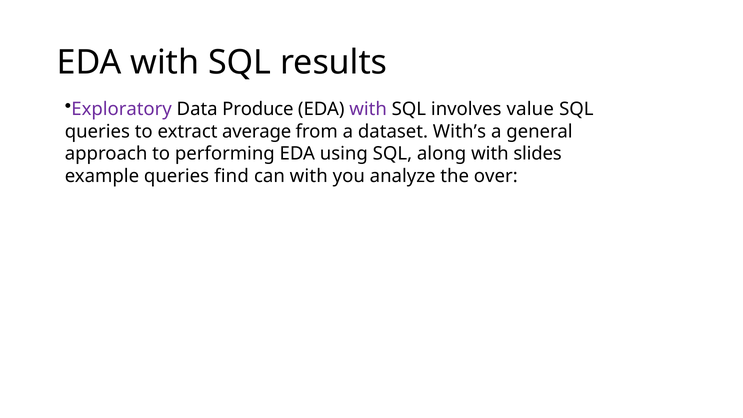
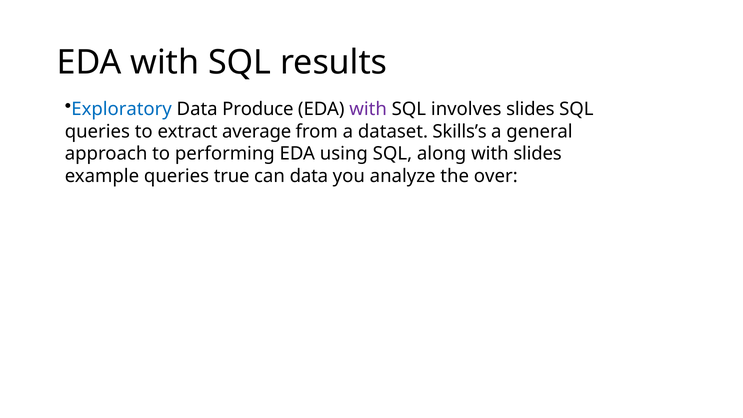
Exploratory colour: purple -> blue
involves value: value -> slides
With’s: With’s -> Skills’s
find: find -> true
can with: with -> data
